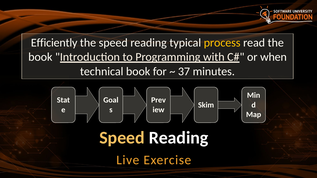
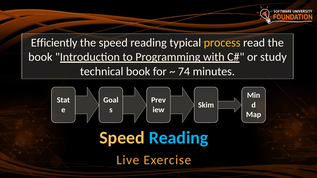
when: when -> study
37: 37 -> 74
Reading at (179, 138) colour: white -> light blue
